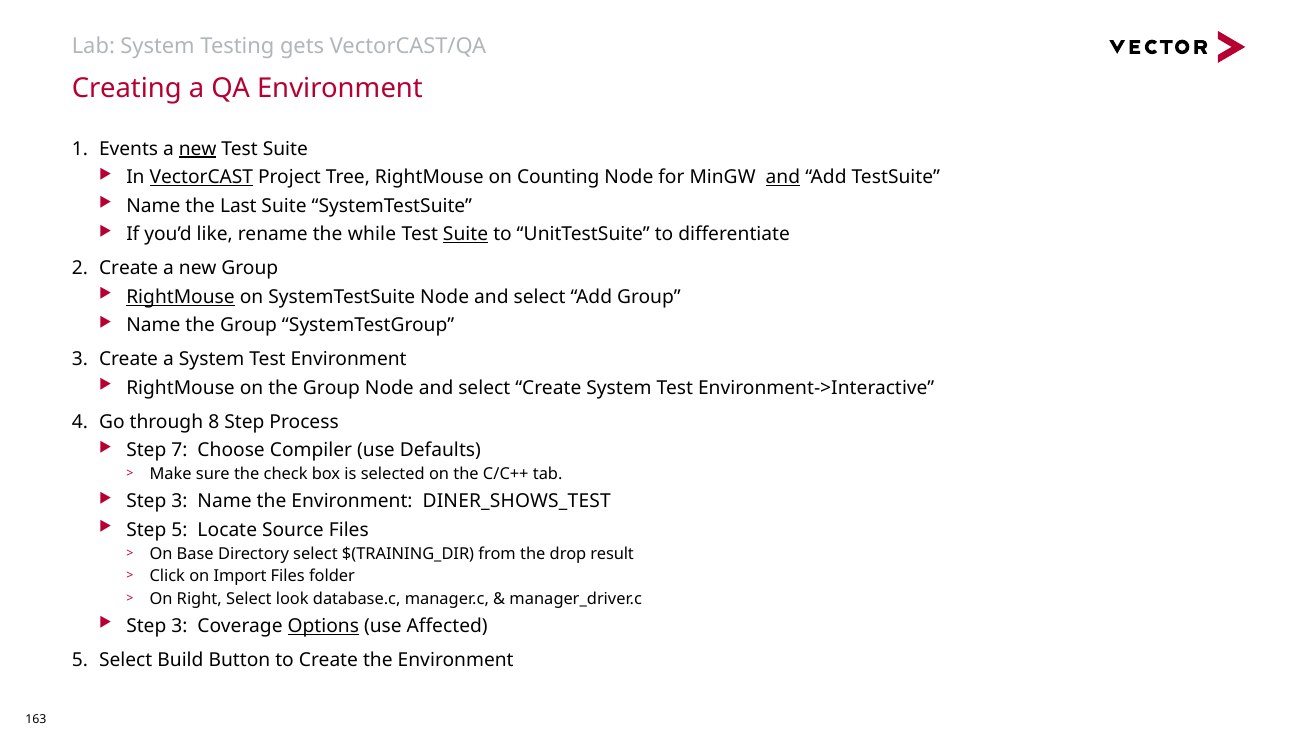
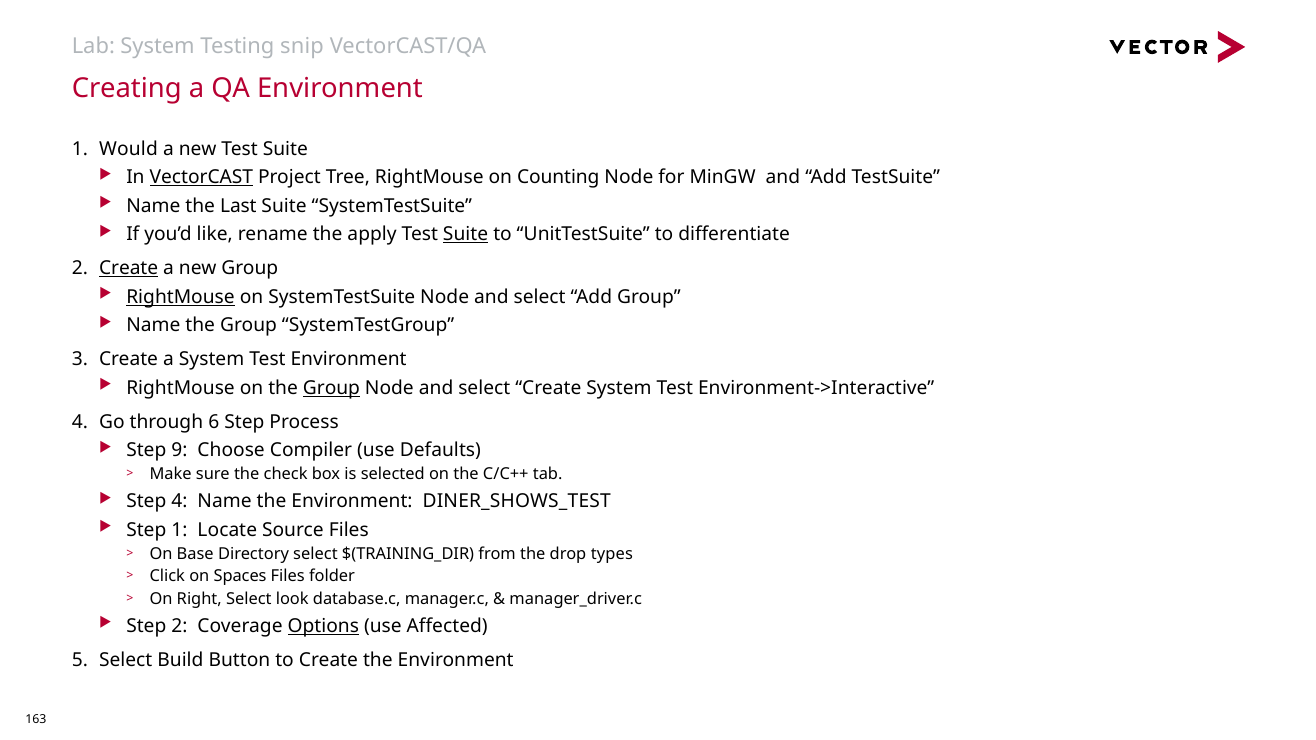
gets: gets -> snip
Events: Events -> Would
new at (198, 149) underline: present -> none
and at (783, 177) underline: present -> none
while: while -> apply
Create at (129, 268) underline: none -> present
Group at (331, 388) underline: none -> present
8: 8 -> 6
7: 7 -> 9
3 at (179, 502): 3 -> 4
Step 5: 5 -> 1
result: result -> types
Import: Import -> Spaces
3 at (179, 626): 3 -> 2
